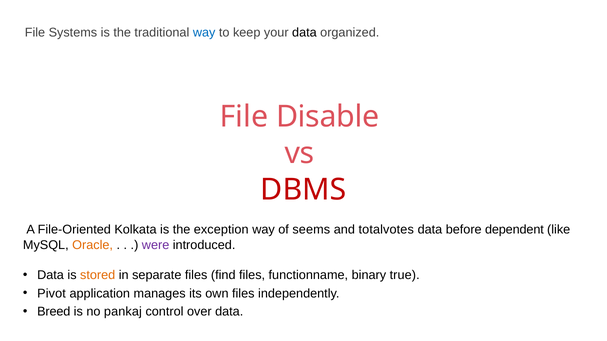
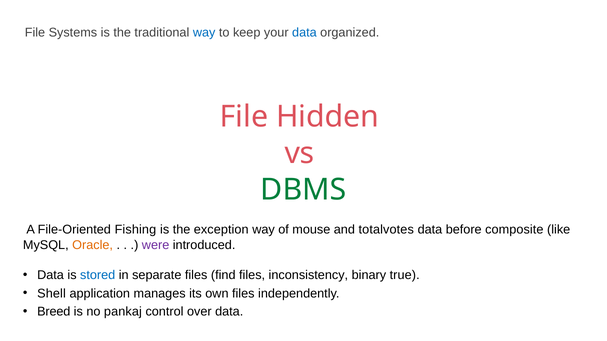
data at (304, 32) colour: black -> blue
Disable: Disable -> Hidden
DBMS colour: red -> green
Kolkata: Kolkata -> Fishing
seems: seems -> mouse
dependent: dependent -> composite
stored colour: orange -> blue
functionname: functionname -> inconsistency
Pivot: Pivot -> Shell
